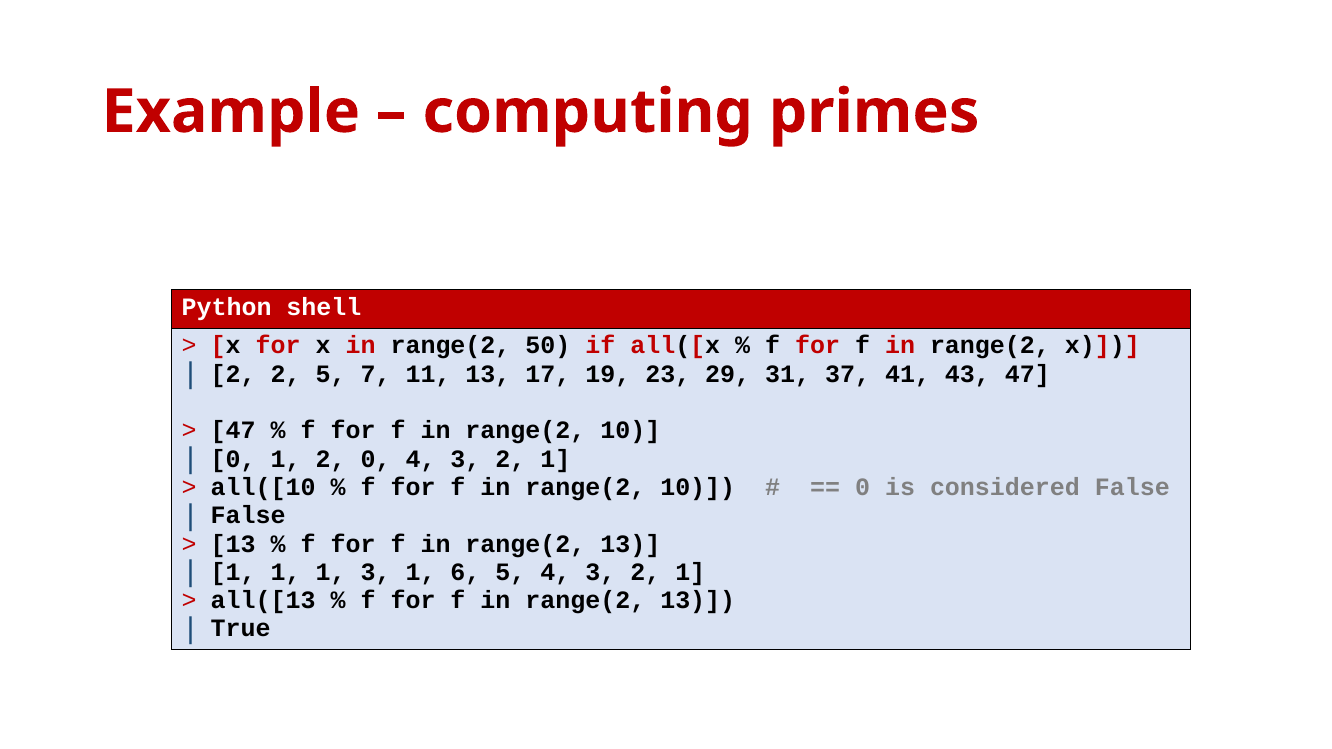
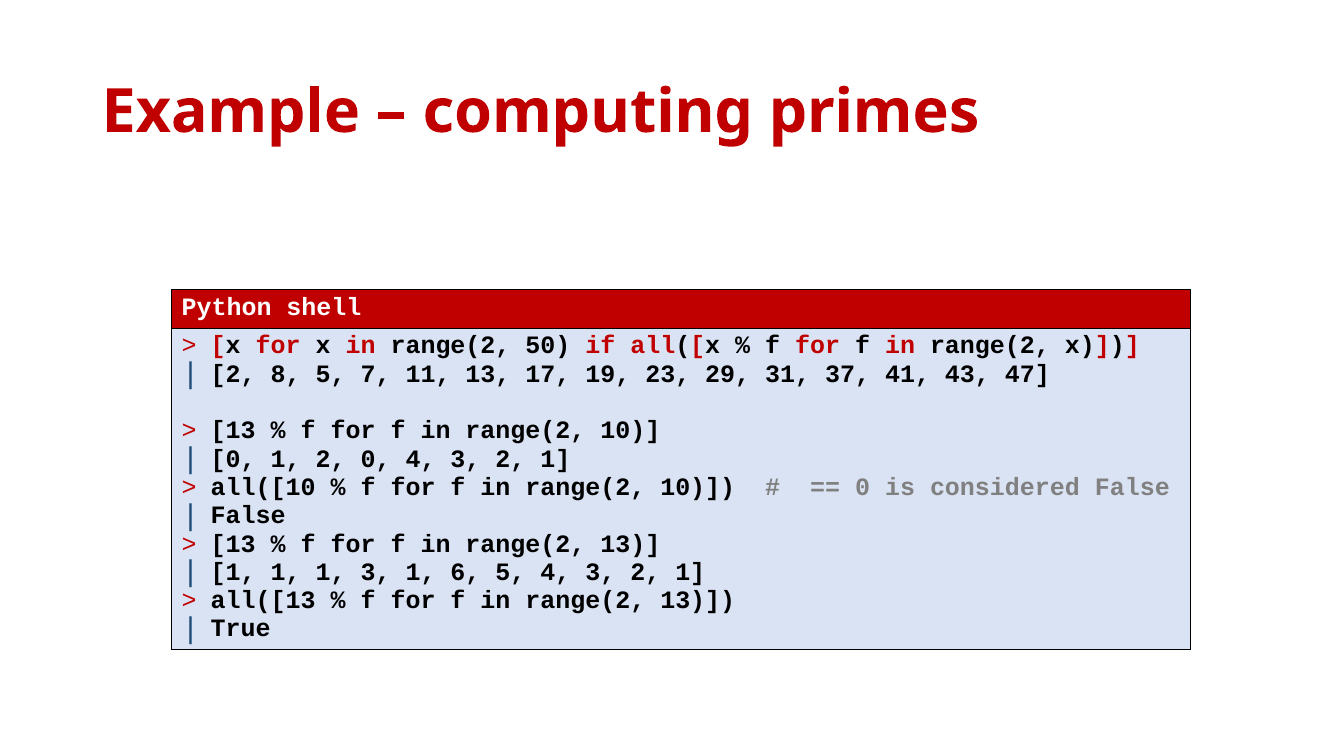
2 2: 2 -> 8
47 at (233, 431): 47 -> 13
